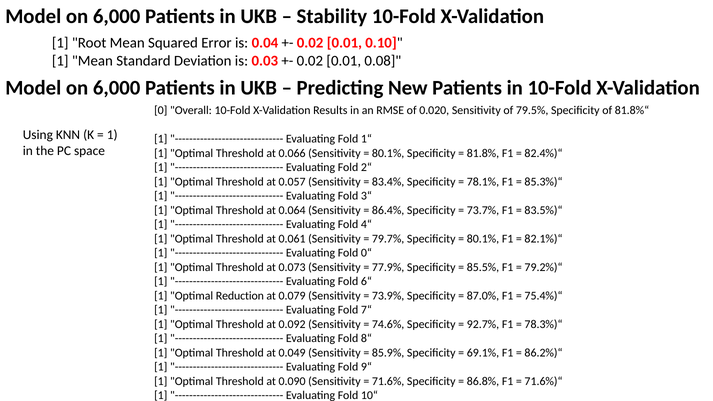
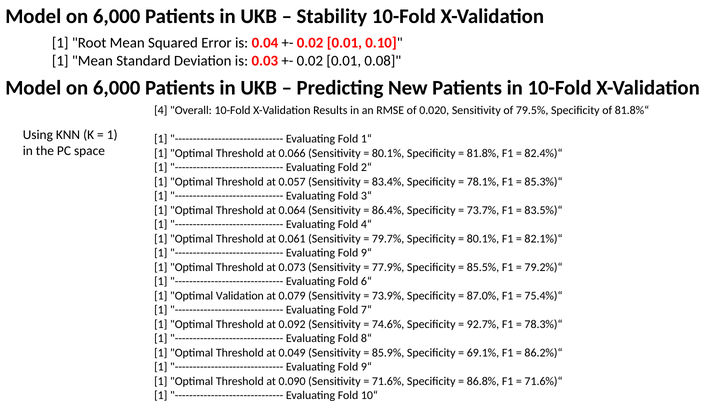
0 at (161, 110): 0 -> 4
0“ at (366, 253): 0“ -> 9“
Reduction: Reduction -> Validation
